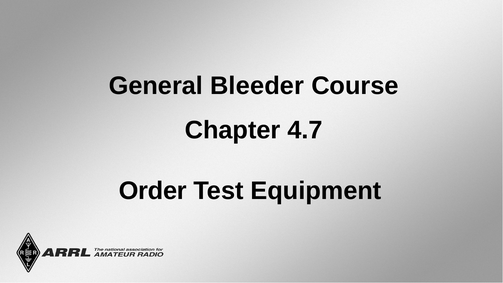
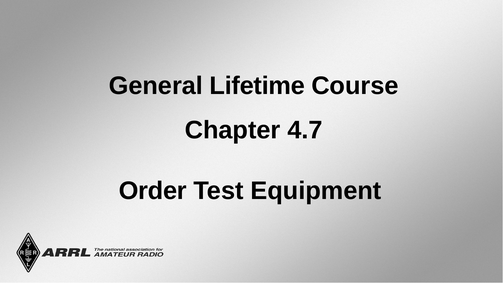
Bleeder: Bleeder -> Lifetime
